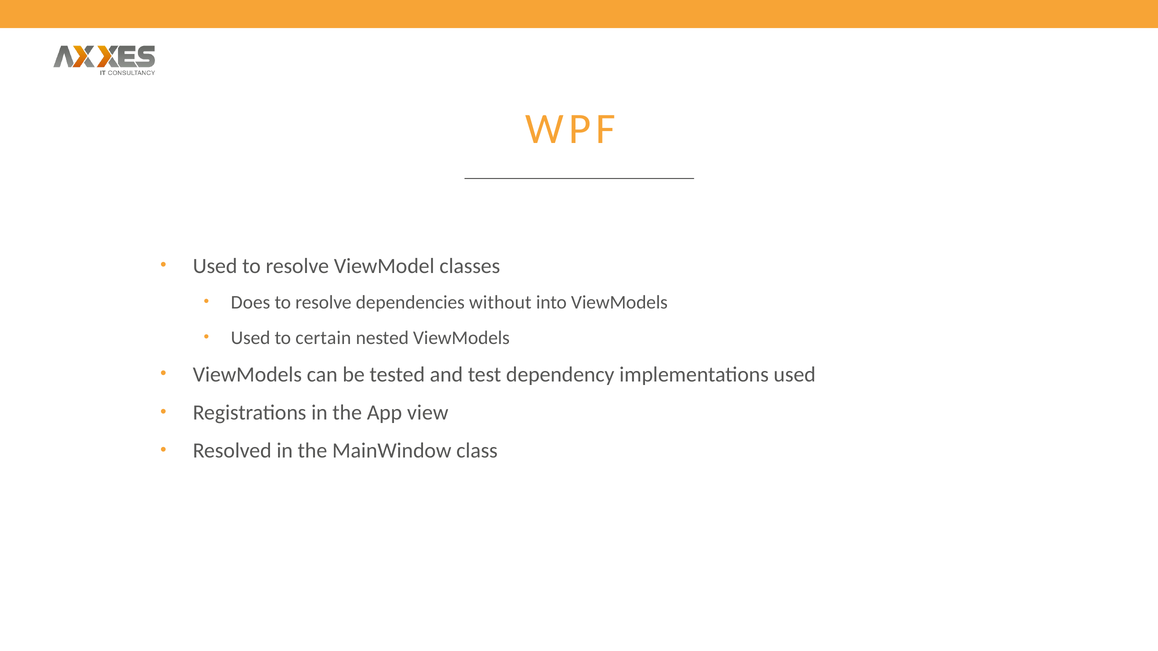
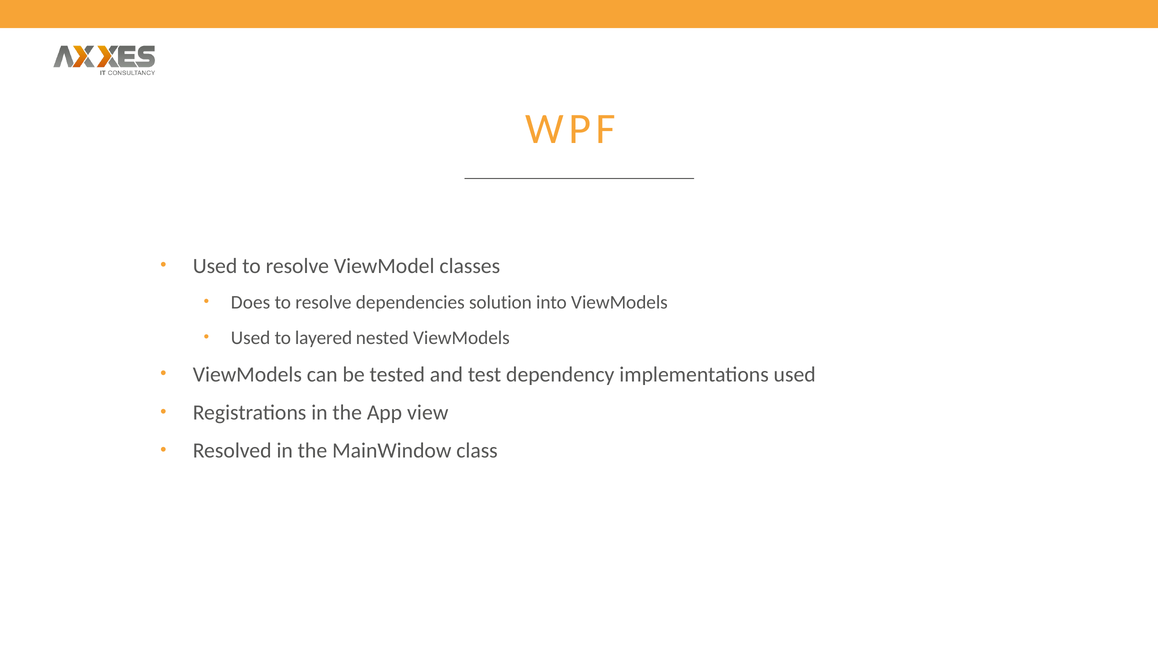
without: without -> solution
certain: certain -> layered
